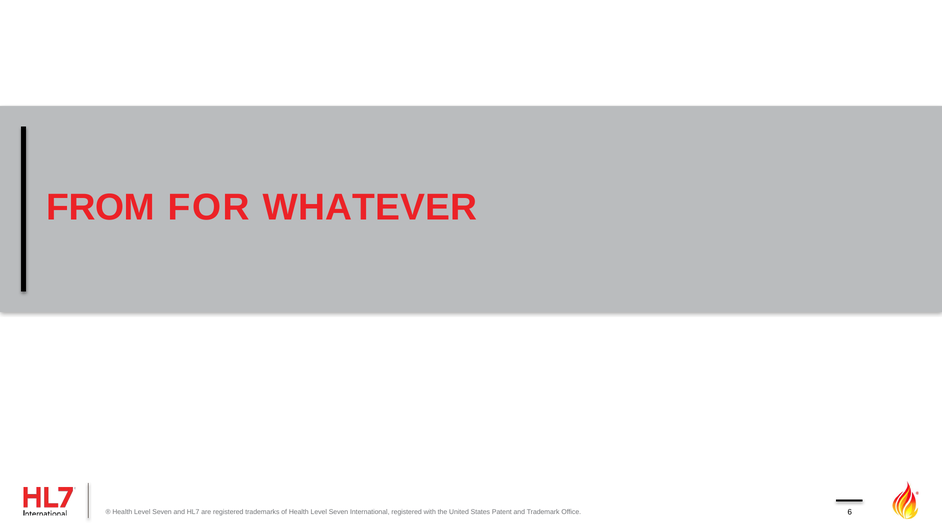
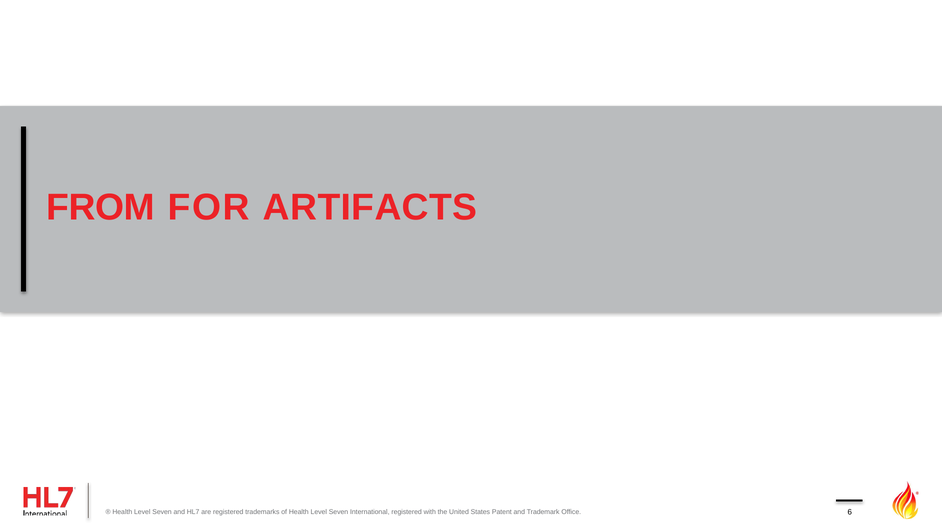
WHATEVER: WHATEVER -> ARTIFACTS
